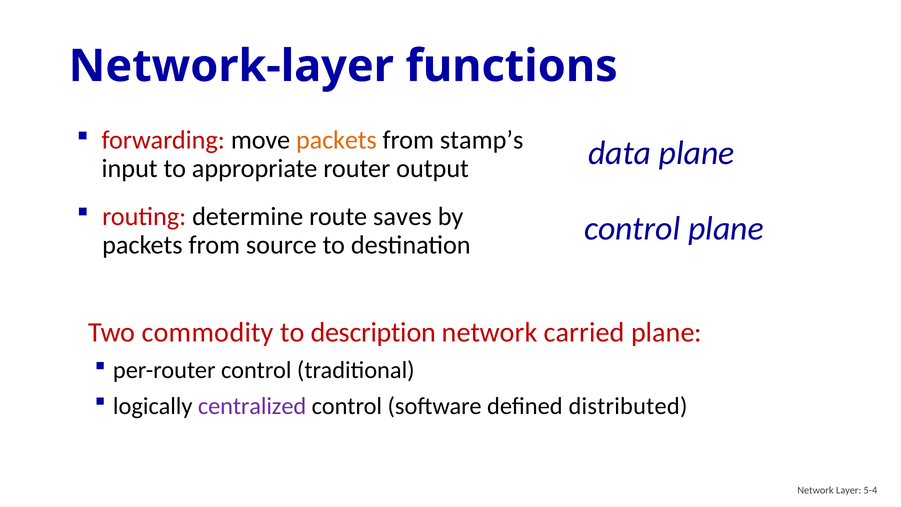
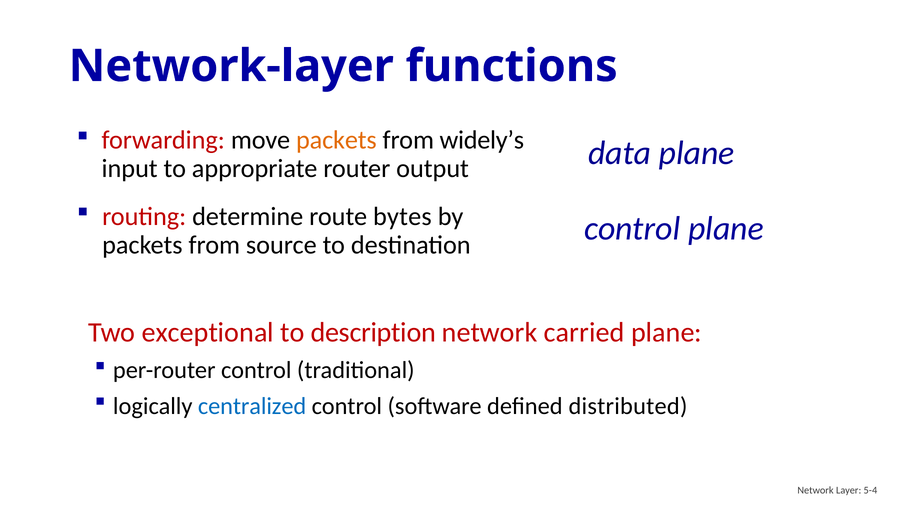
stamp’s: stamp’s -> widely’s
saves: saves -> bytes
commodity: commodity -> exceptional
centralized colour: purple -> blue
